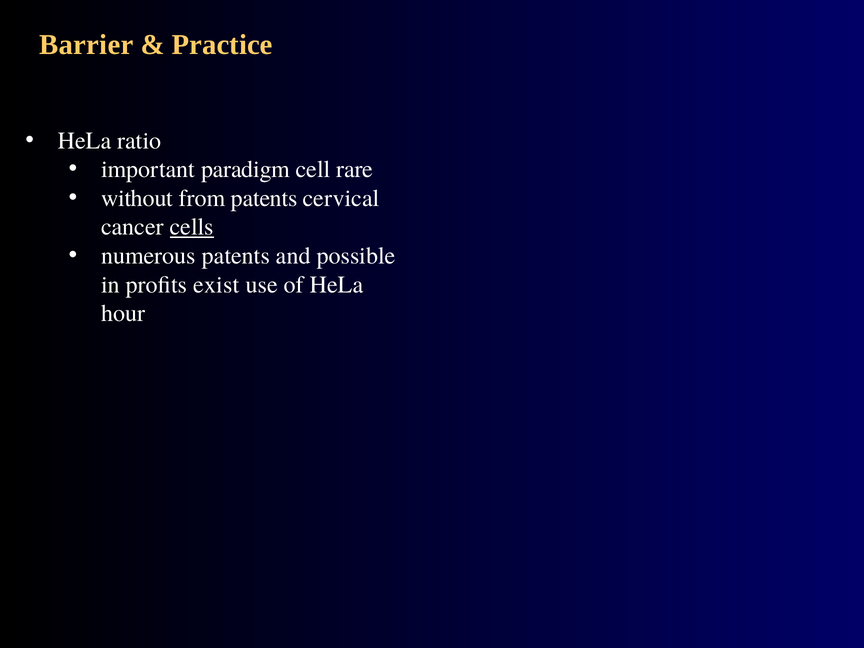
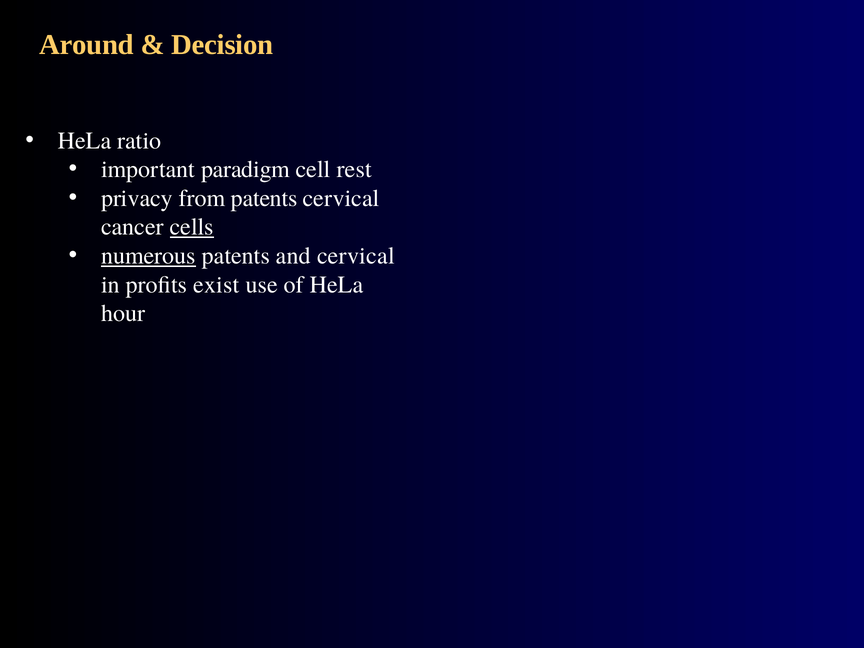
Barrier: Barrier -> Around
Practice: Practice -> Decision
rare: rare -> rest
without: without -> privacy
numerous underline: none -> present
and possible: possible -> cervical
